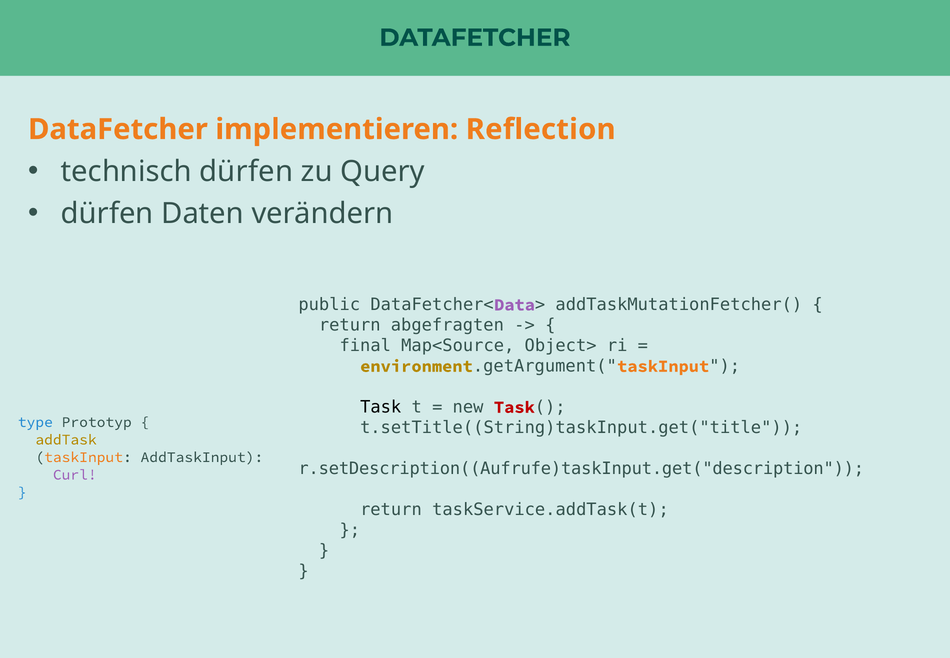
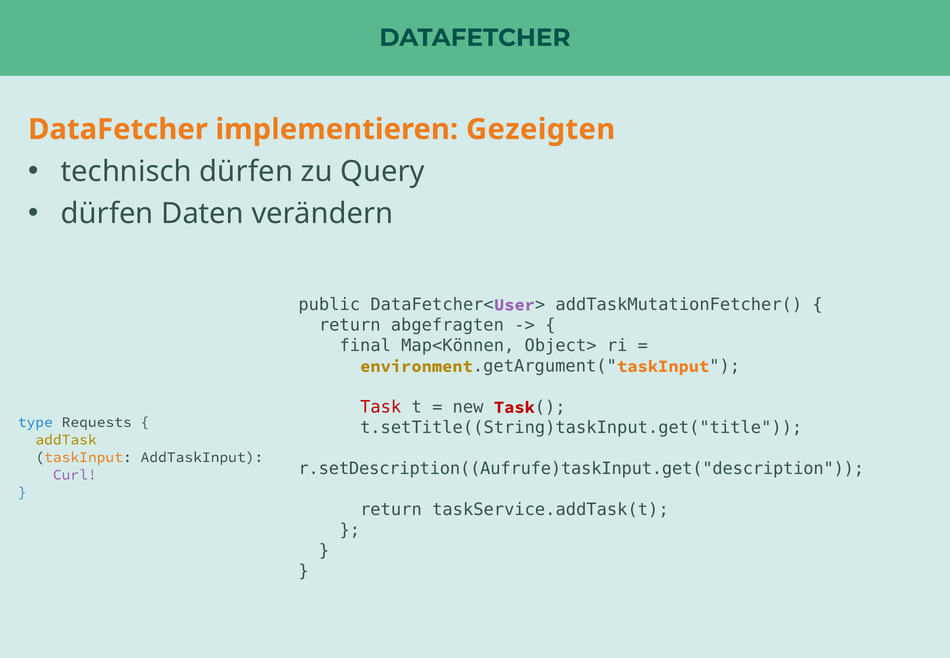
Reflection: Reflection -> Gezeigten
Data: Data -> User
Map<Source: Map<Source -> Map<Können
Task at (381, 407) colour: black -> red
Prototyp: Prototyp -> Requests
